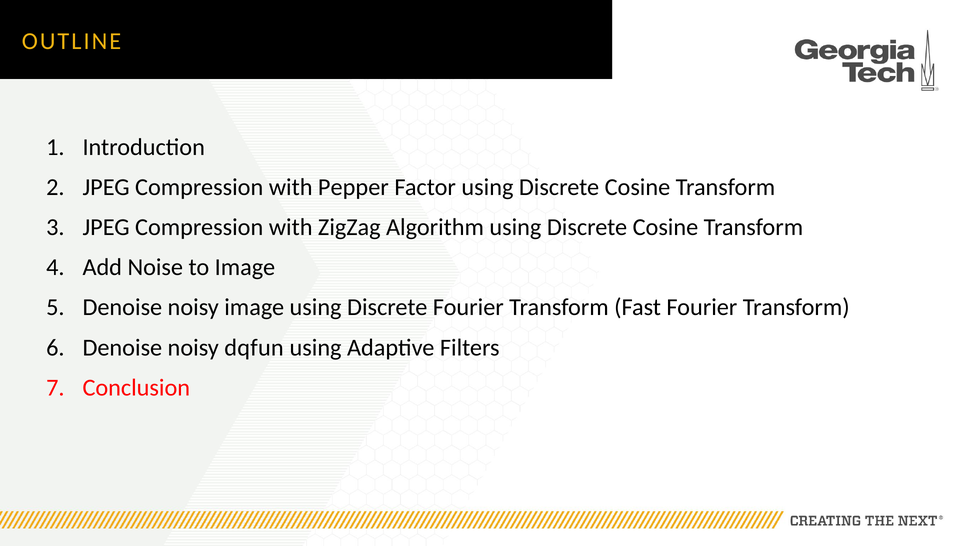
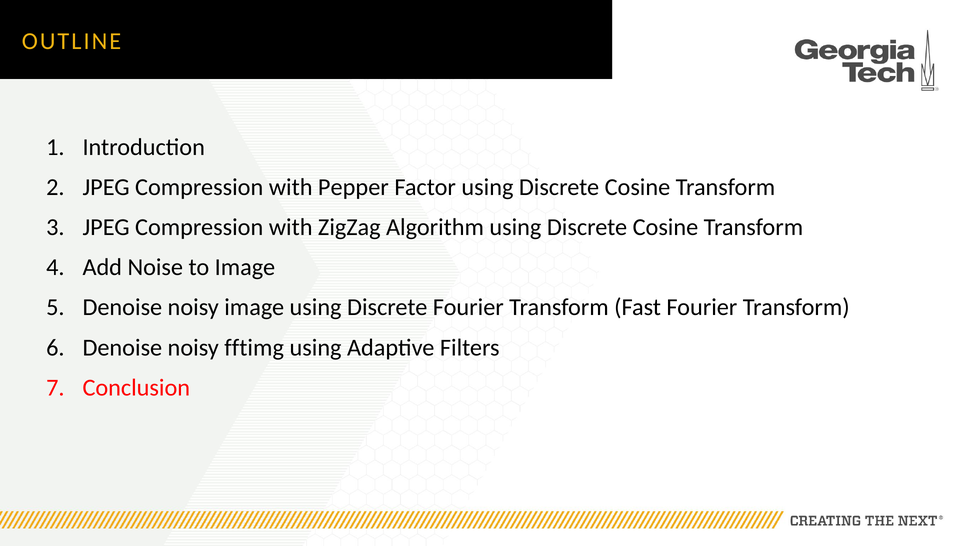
dqfun: dqfun -> fftimg
